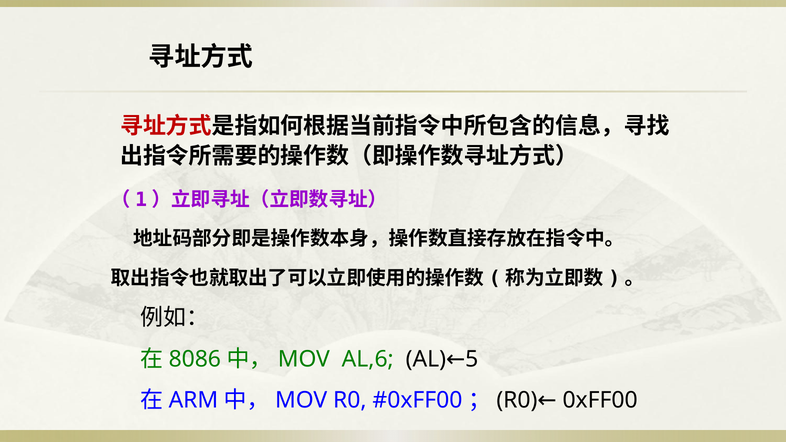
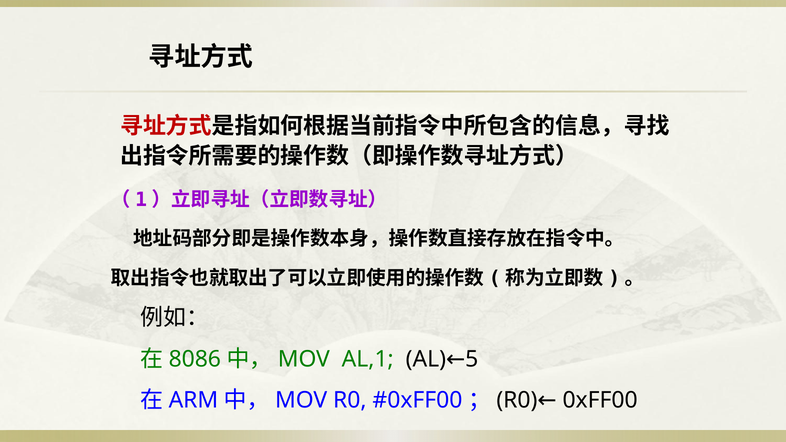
AL,6: AL,6 -> AL,1
